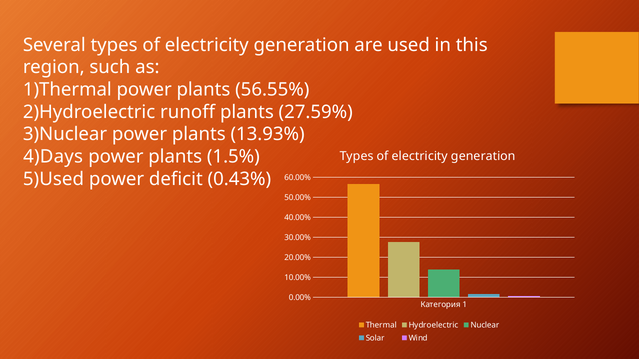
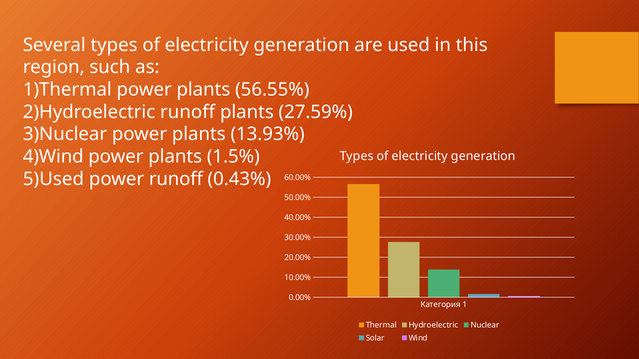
4)Days: 4)Days -> 4)Wind
power deficit: deficit -> runoff
